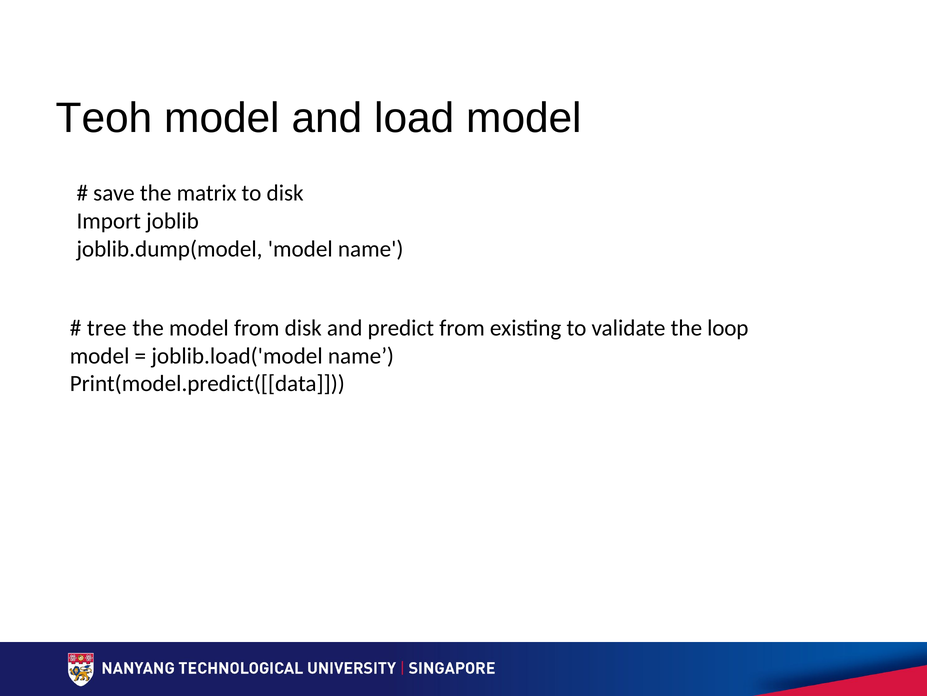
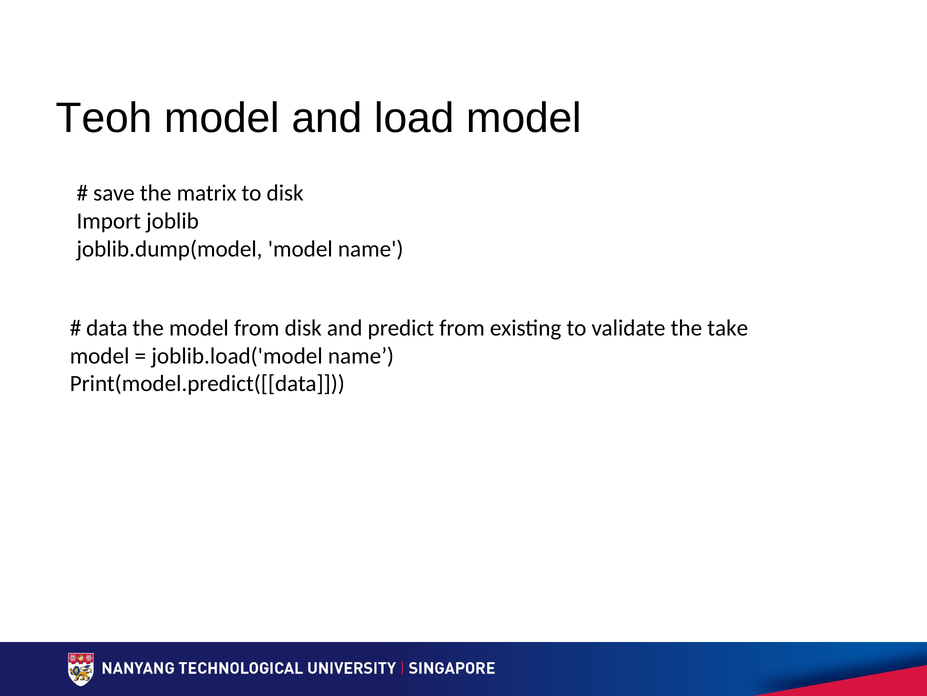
tree: tree -> data
loop: loop -> take
